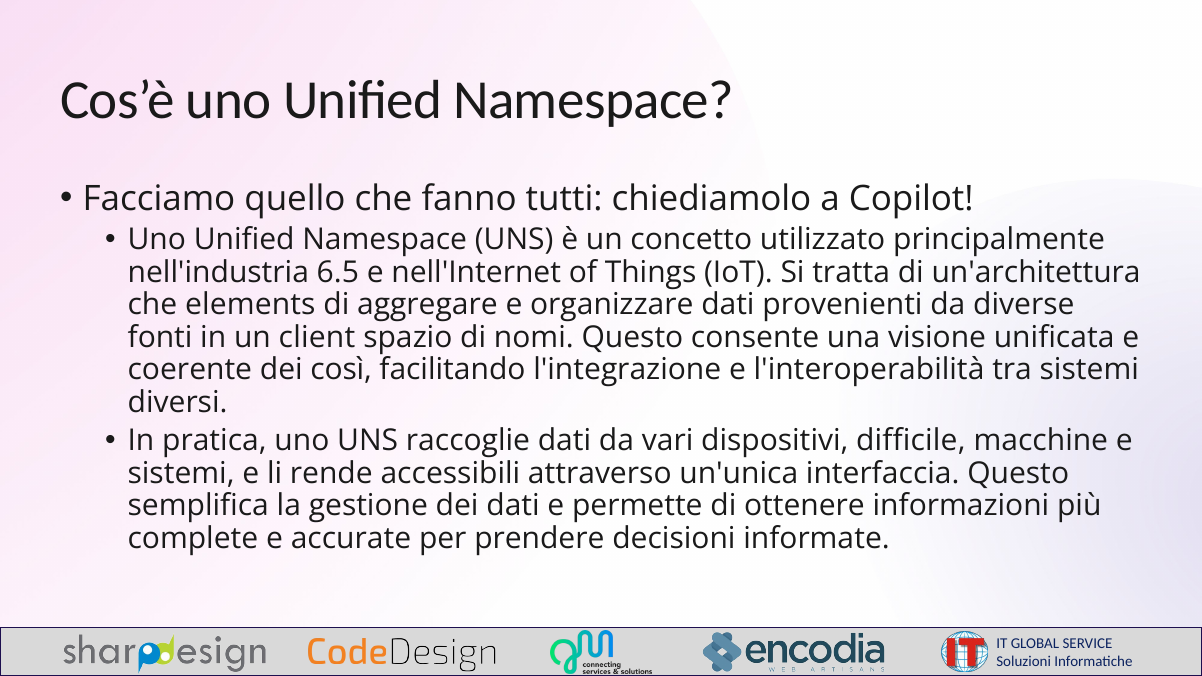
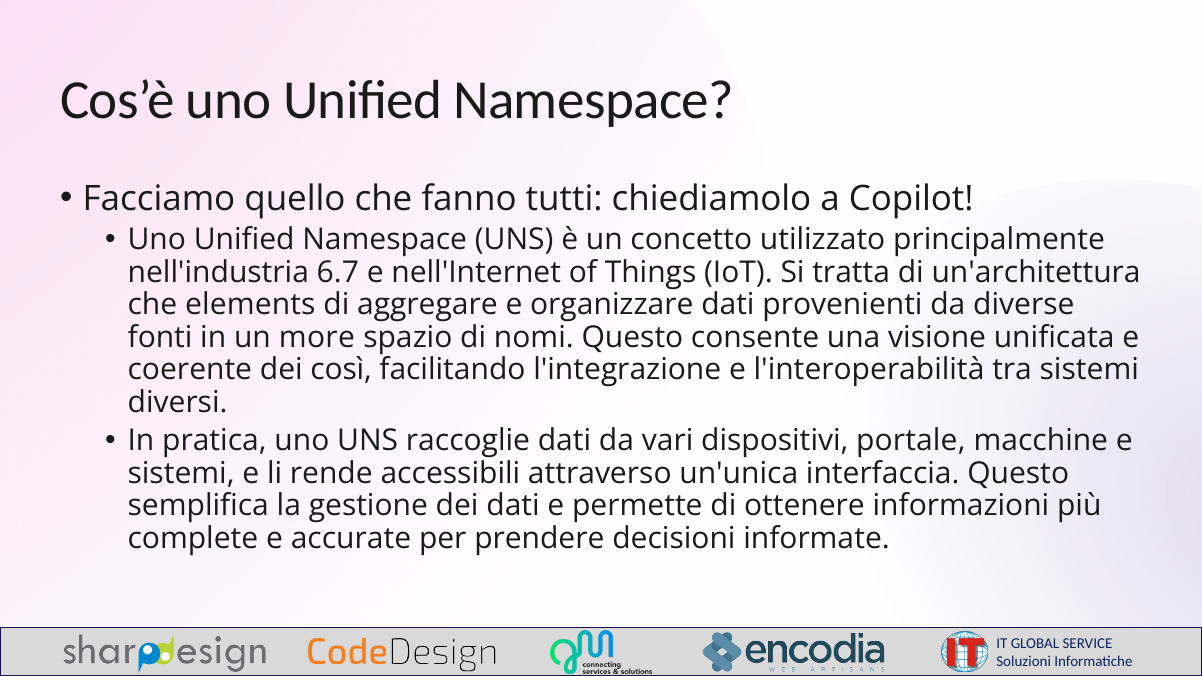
6.5: 6.5 -> 6.7
client: client -> more
difficile: difficile -> portale
